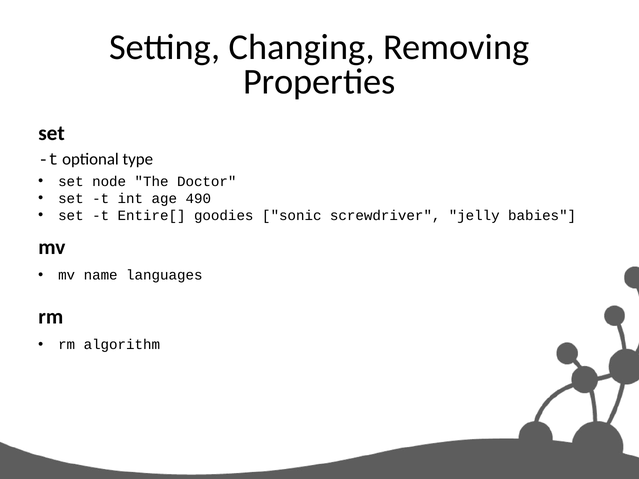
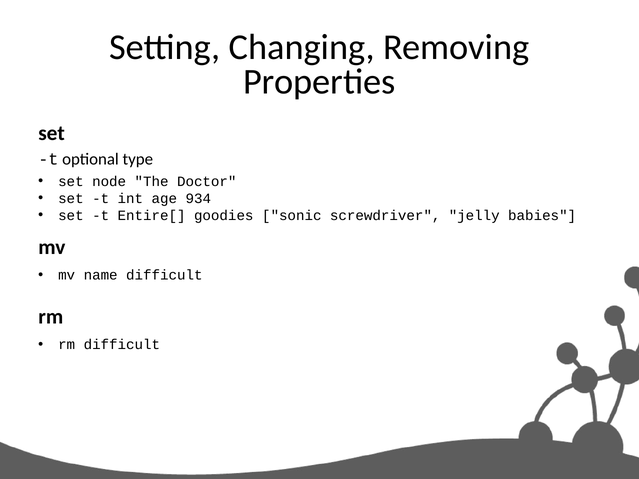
490: 490 -> 934
name languages: languages -> difficult
rm algorithm: algorithm -> difficult
